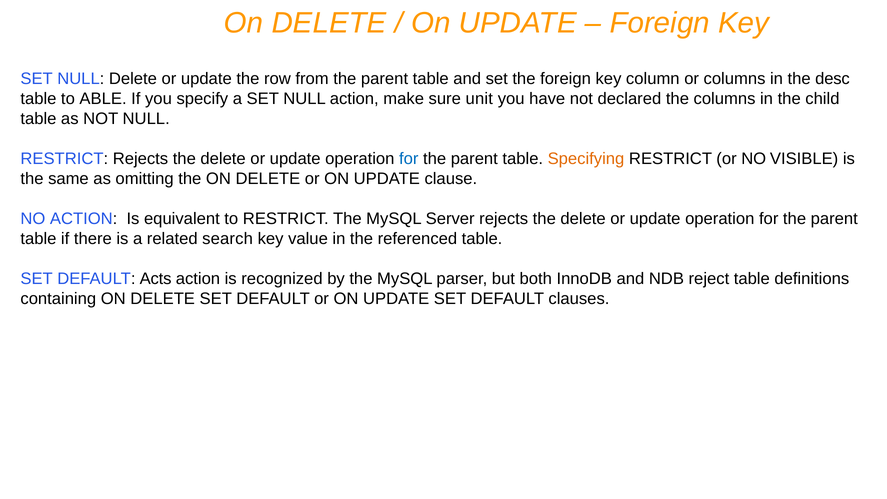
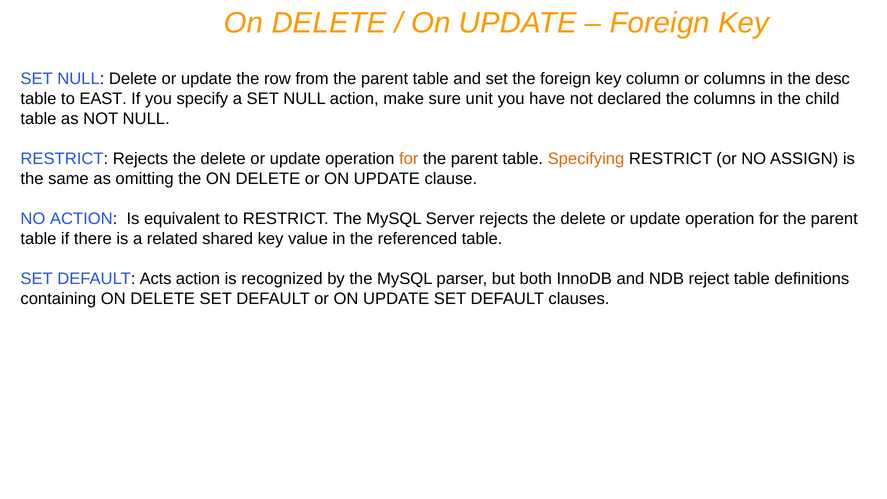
ABLE: ABLE -> EAST
for at (409, 159) colour: blue -> orange
VISIBLE: VISIBLE -> ASSIGN
search: search -> shared
